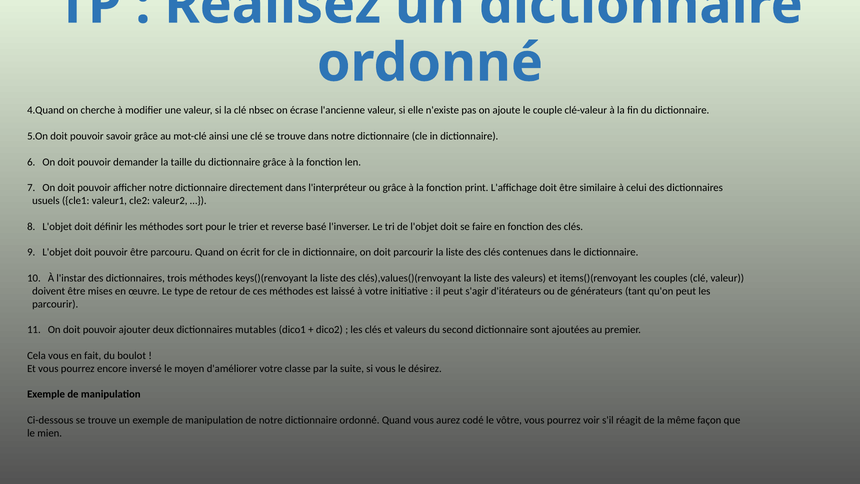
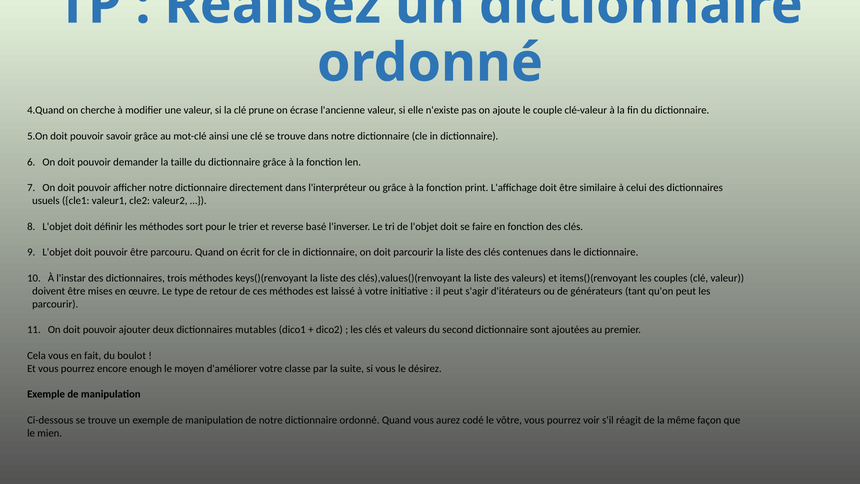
nbsec: nbsec -> prune
inversé: inversé -> enough
